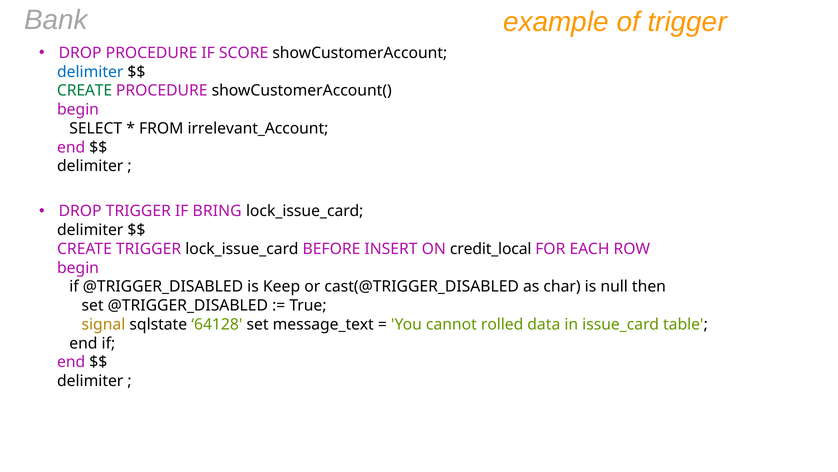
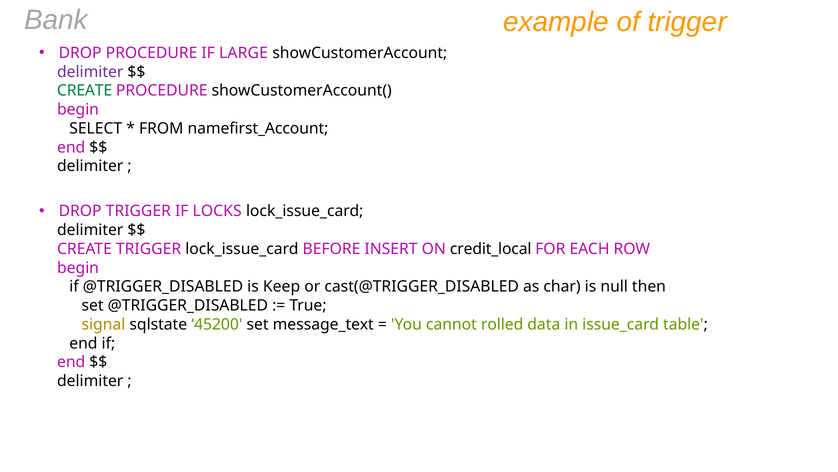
SCORE: SCORE -> LARGE
delimiter at (90, 72) colour: blue -> purple
irrelevant_Account: irrelevant_Account -> namefirst_Account
BRING: BRING -> LOCKS
64128: 64128 -> 45200
